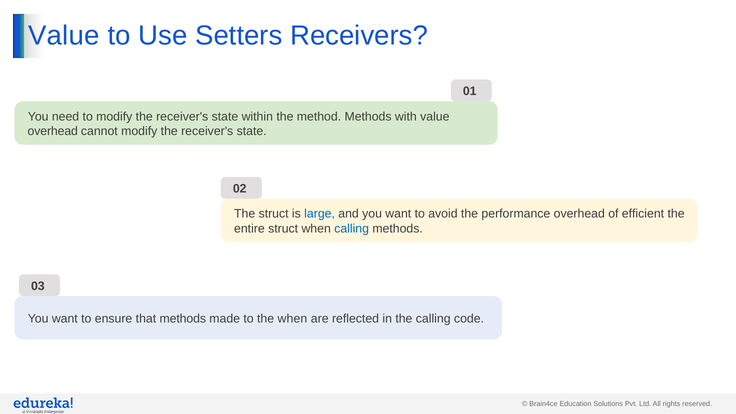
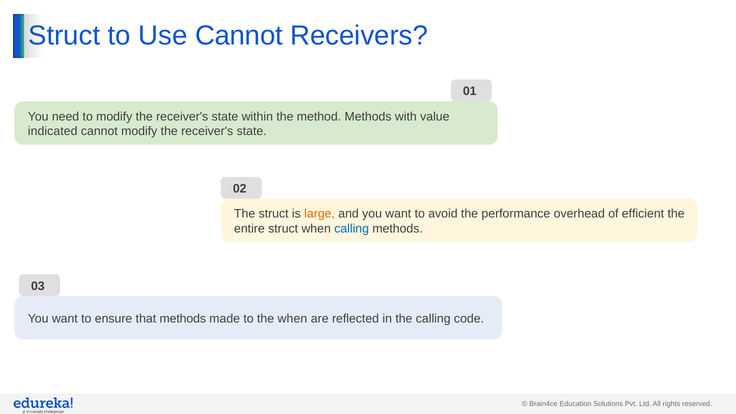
Value at (64, 36): Value -> Struct
Use Setters: Setters -> Cannot
overhead at (53, 131): overhead -> indicated
large colour: blue -> orange
